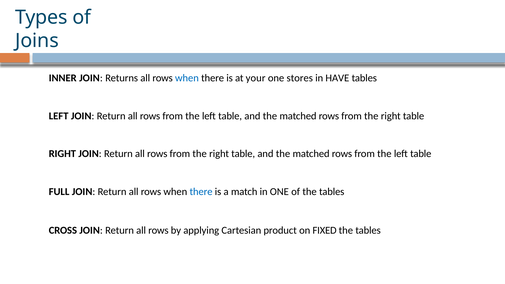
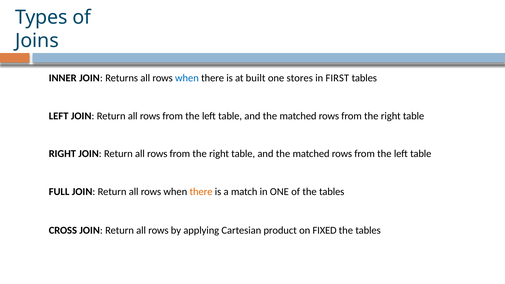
your: your -> built
HAVE: HAVE -> FIRST
there at (201, 192) colour: blue -> orange
